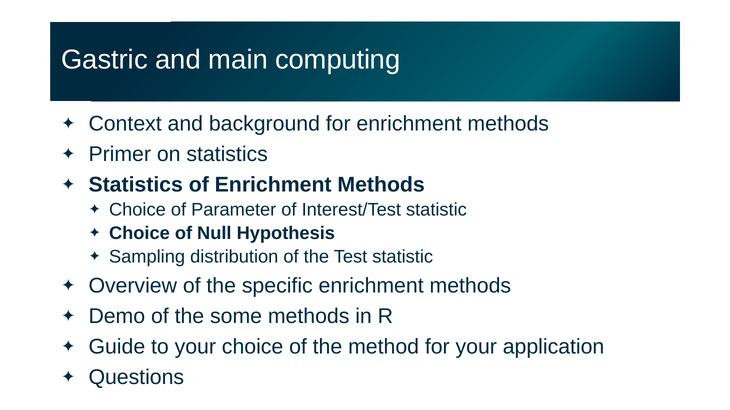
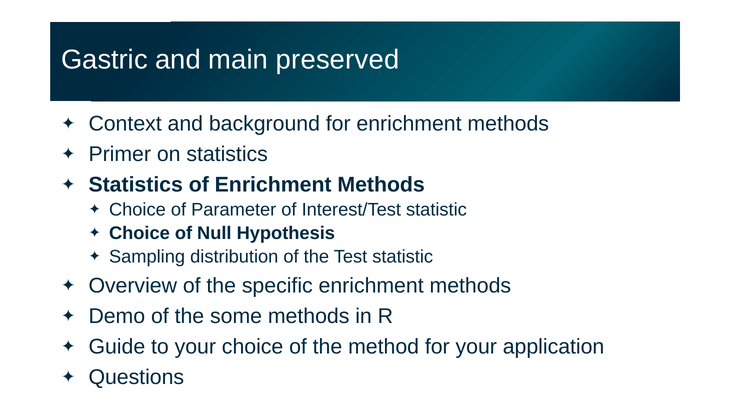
computing: computing -> preserved
